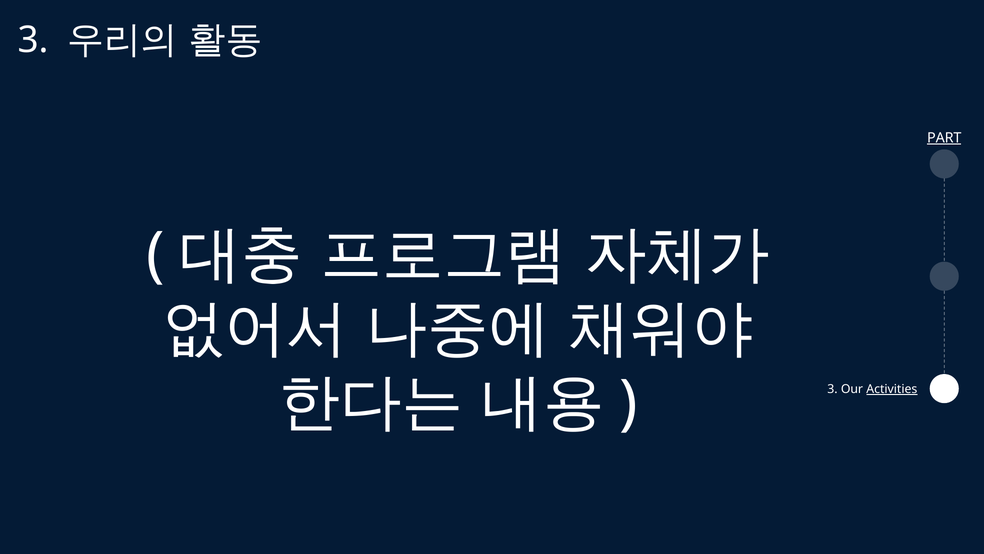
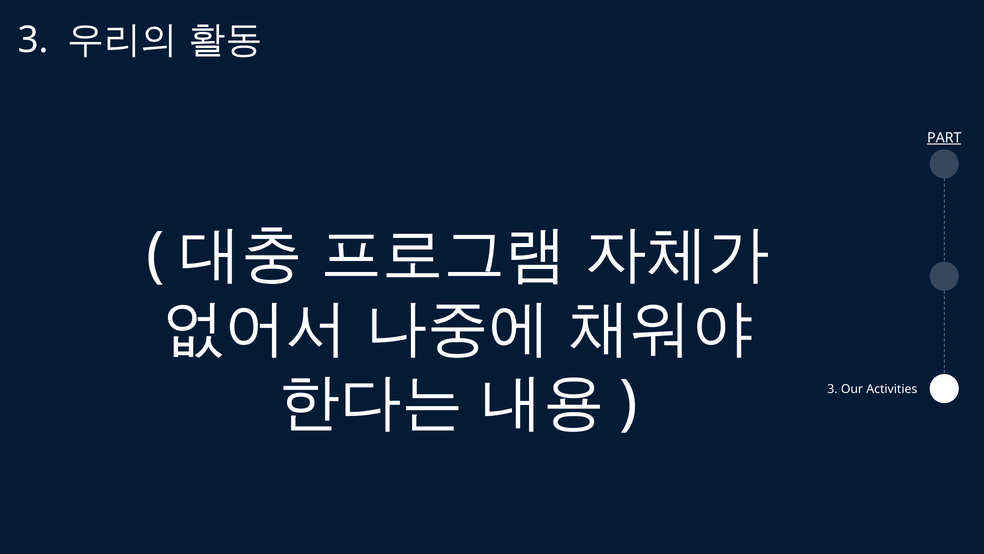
Activities underline: present -> none
